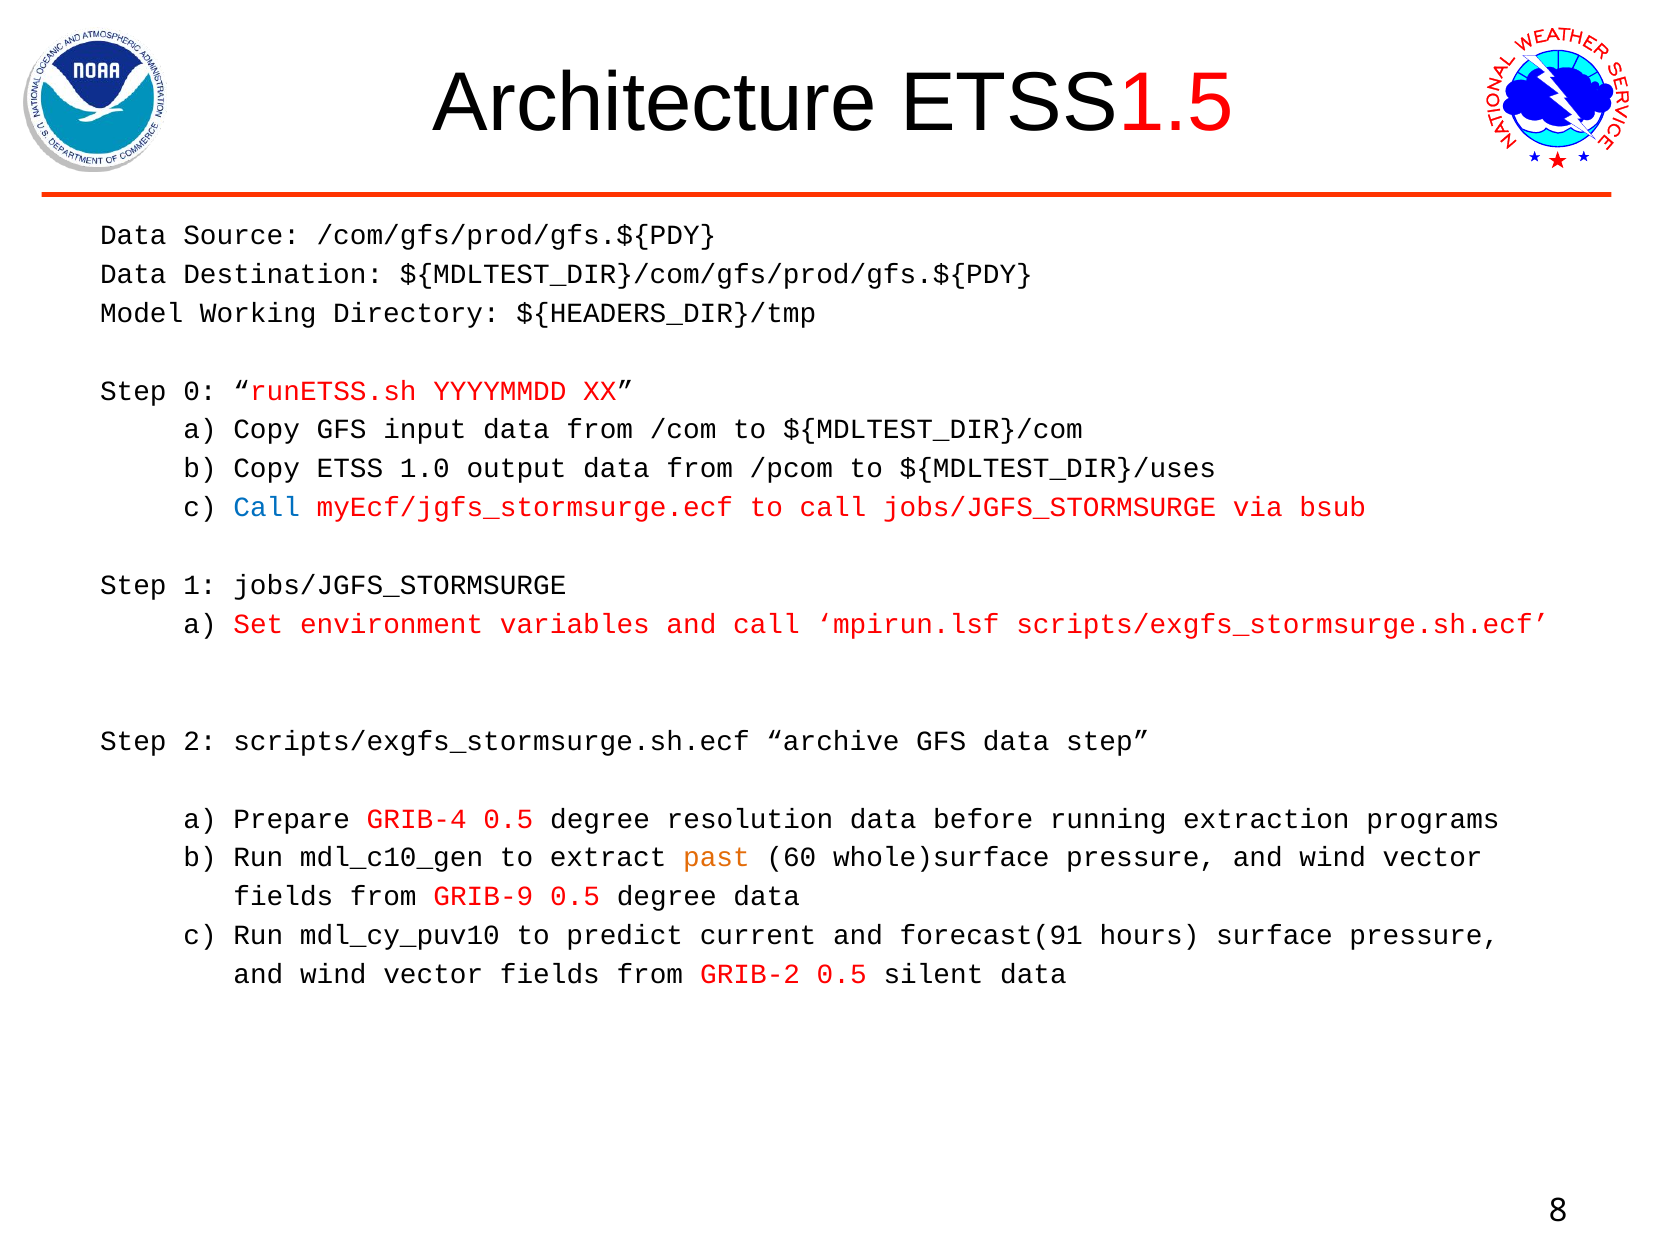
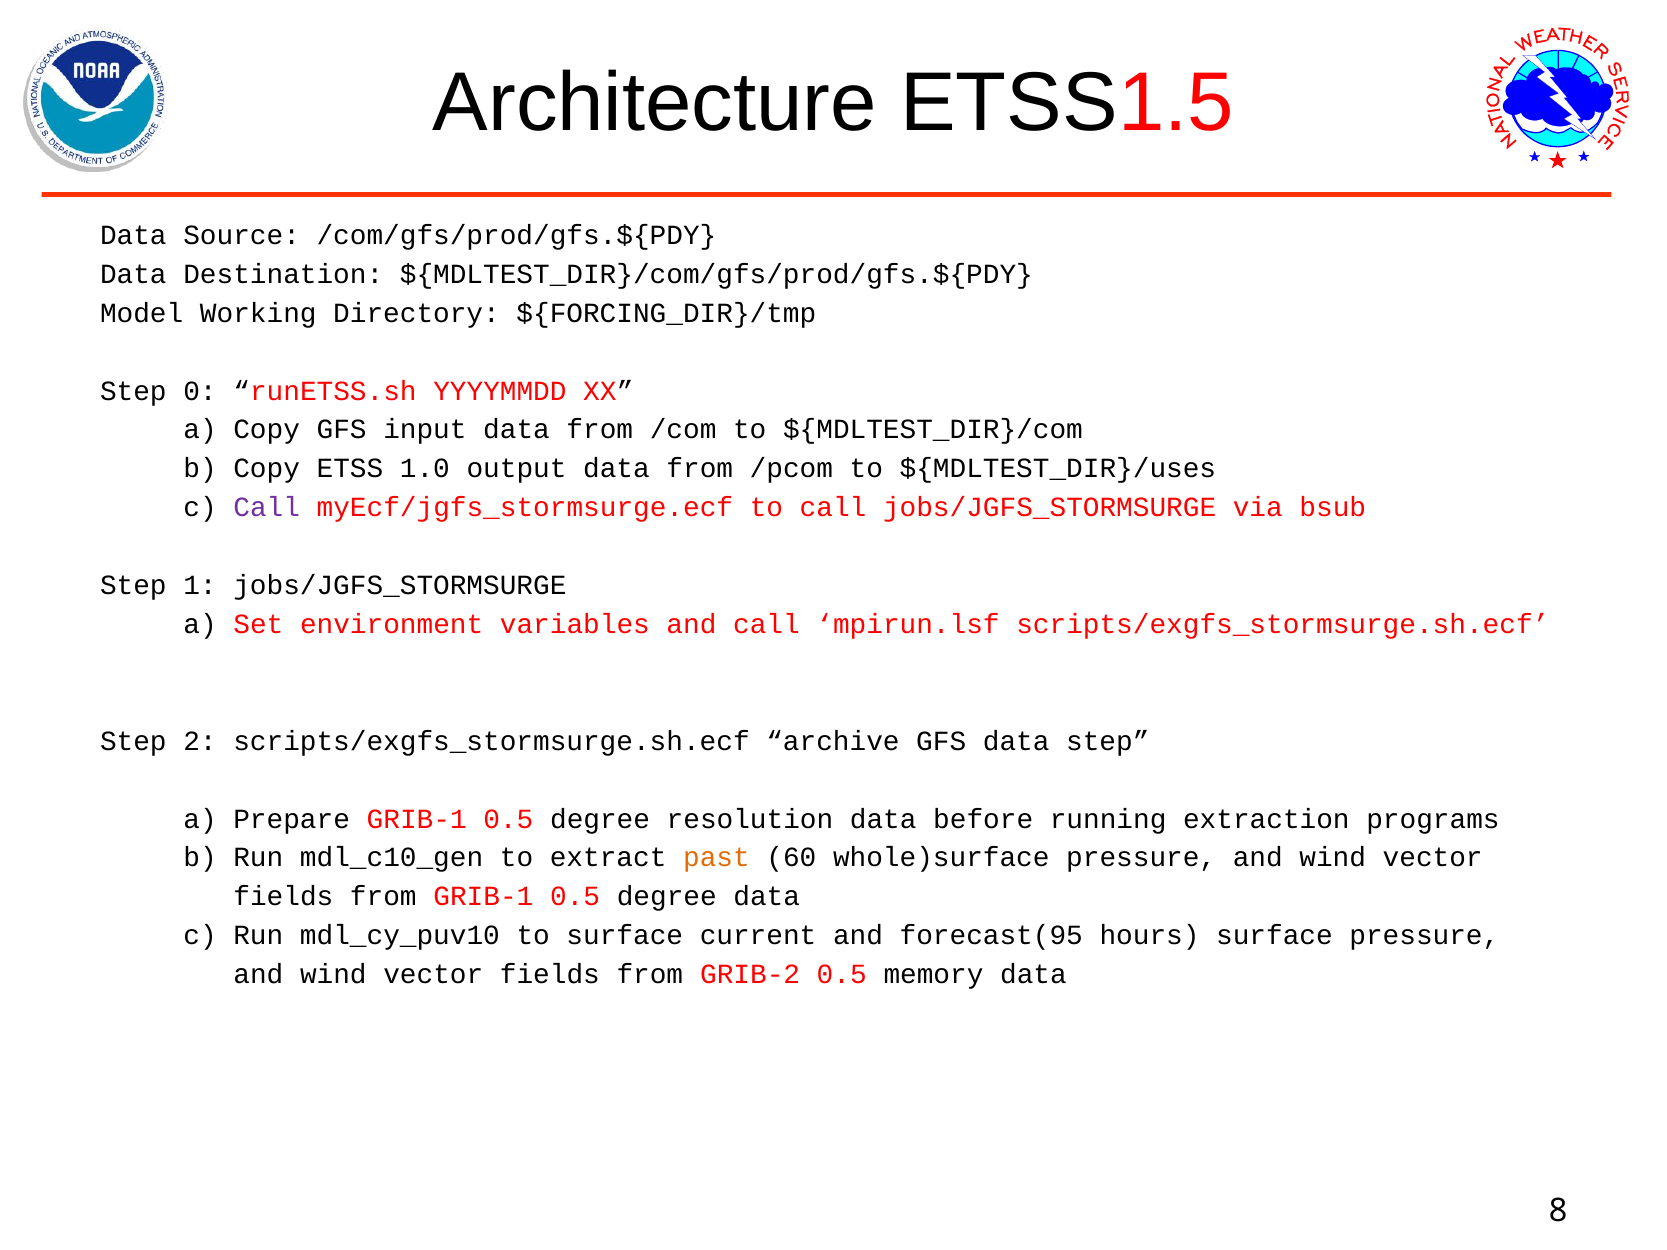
${HEADERS_DIR}/tmp: ${HEADERS_DIR}/tmp -> ${FORCING_DIR}/tmp
Call at (267, 508) colour: blue -> purple
Prepare GRIB-4: GRIB-4 -> GRIB-1
from GRIB-9: GRIB-9 -> GRIB-1
to predict: predict -> surface
forecast(91: forecast(91 -> forecast(95
silent: silent -> memory
